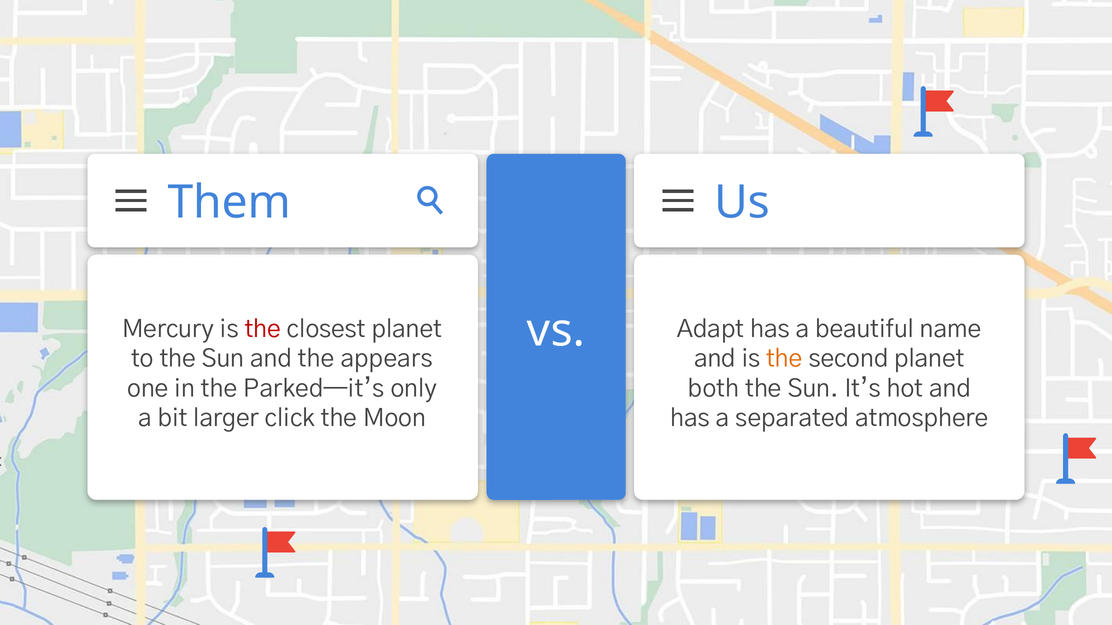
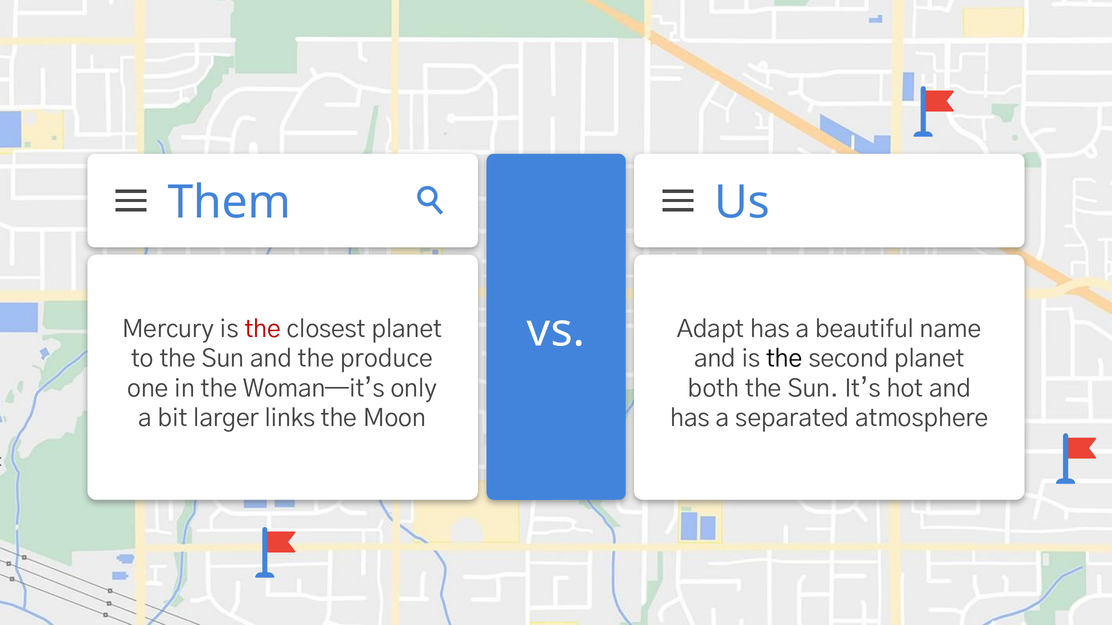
appears: appears -> produce
the at (784, 359) colour: orange -> black
Parked—it’s: Parked—it’s -> Woman—it’s
click: click -> links
